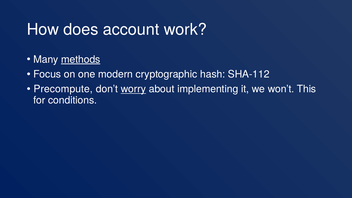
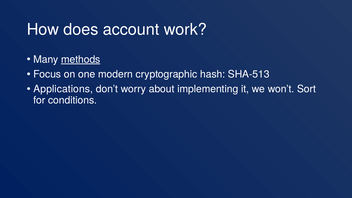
SHA-112: SHA-112 -> SHA-513
Precompute: Precompute -> Applications
worry underline: present -> none
This: This -> Sort
